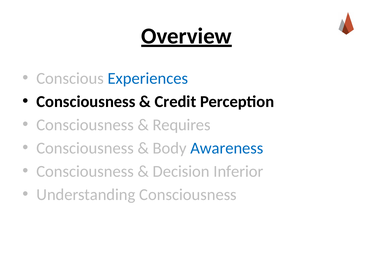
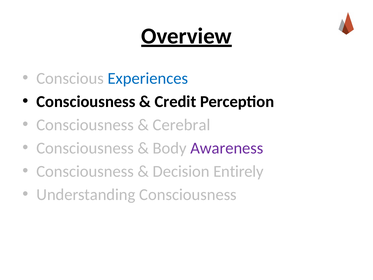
Requires: Requires -> Cerebral
Awareness colour: blue -> purple
Inferior: Inferior -> Entirely
